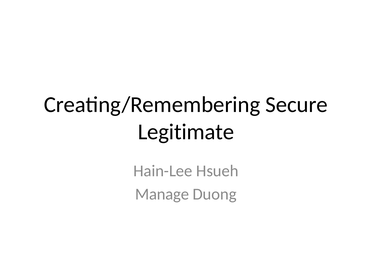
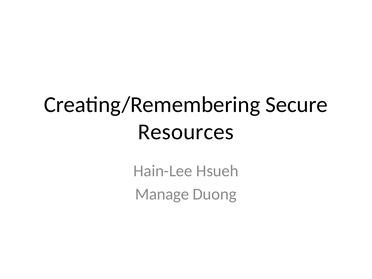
Legitimate: Legitimate -> Resources
